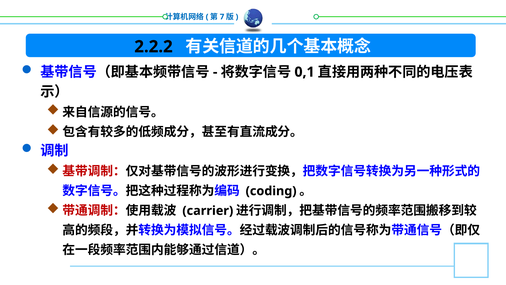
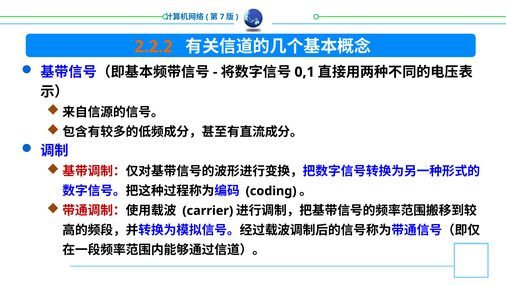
2.2.2 colour: black -> orange
